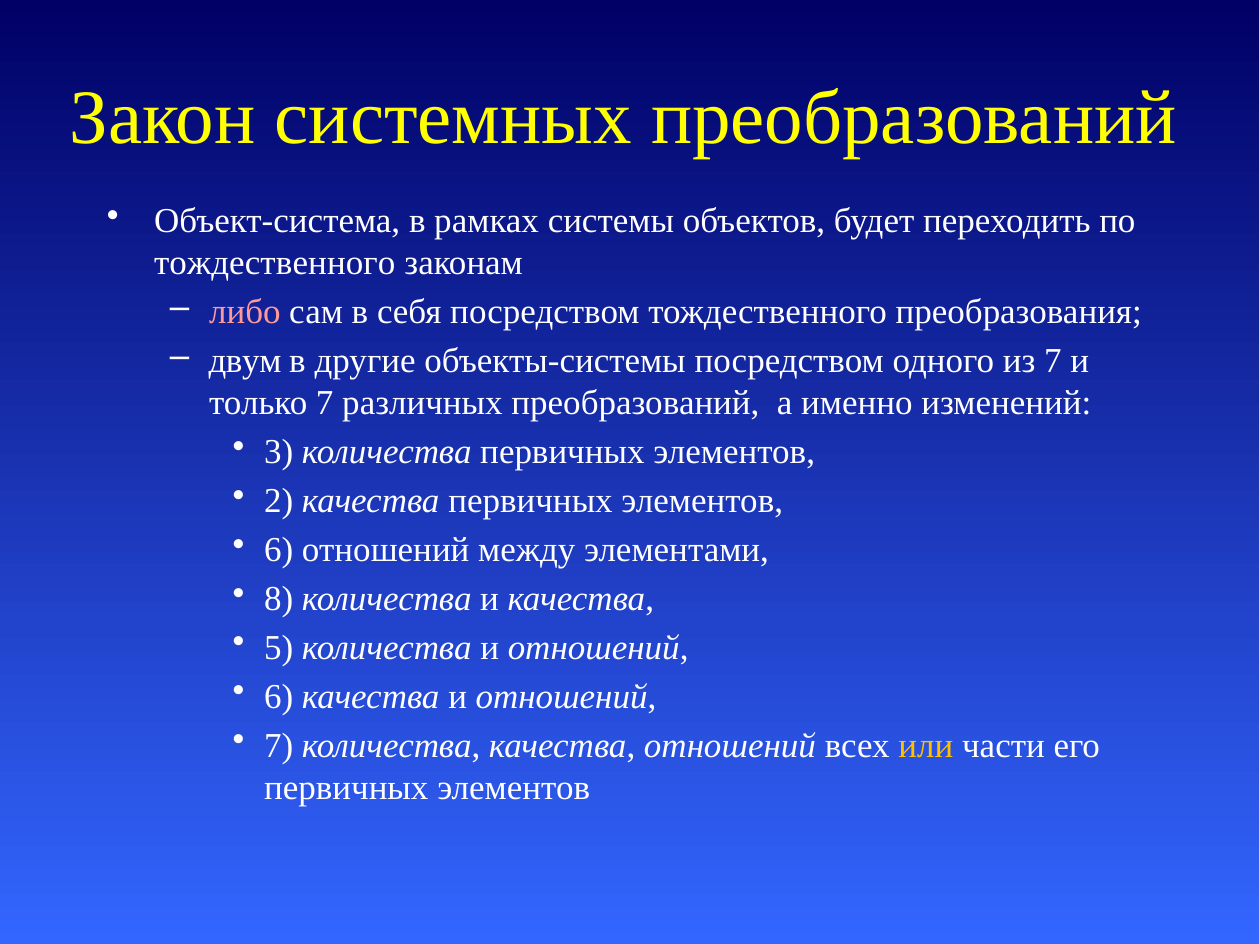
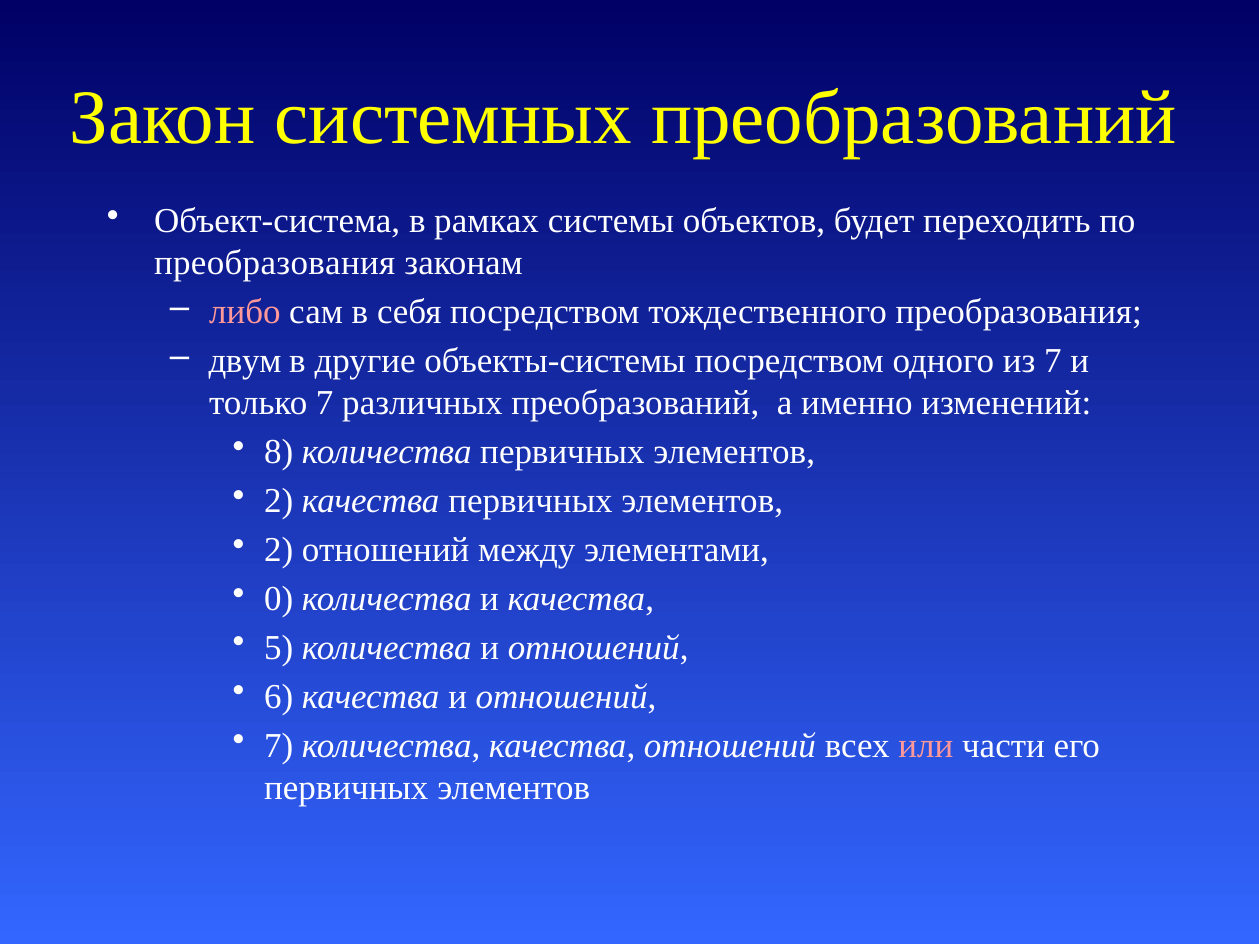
тождественного at (275, 263): тождественного -> преобразования
3: 3 -> 8
6 at (279, 550): 6 -> 2
8: 8 -> 0
или colour: yellow -> pink
